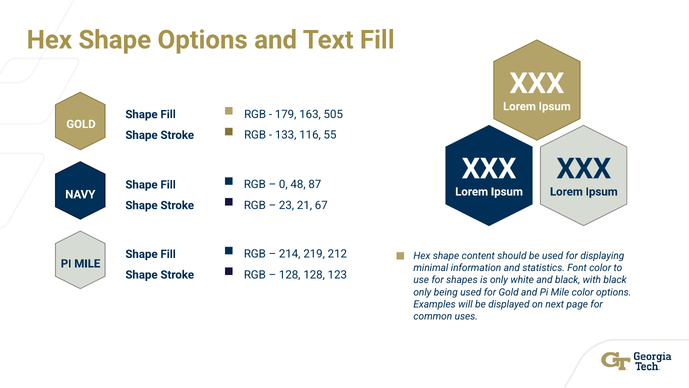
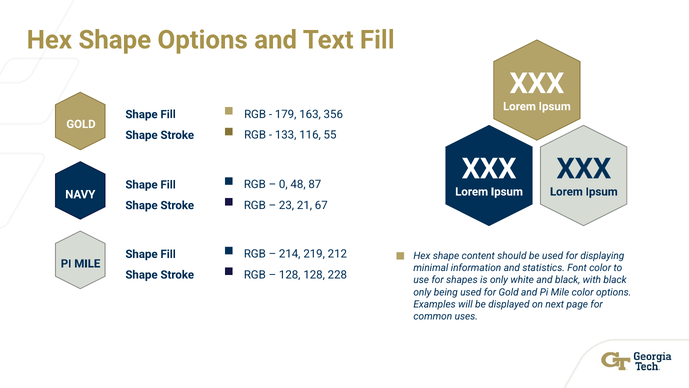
505: 505 -> 356
123: 123 -> 228
